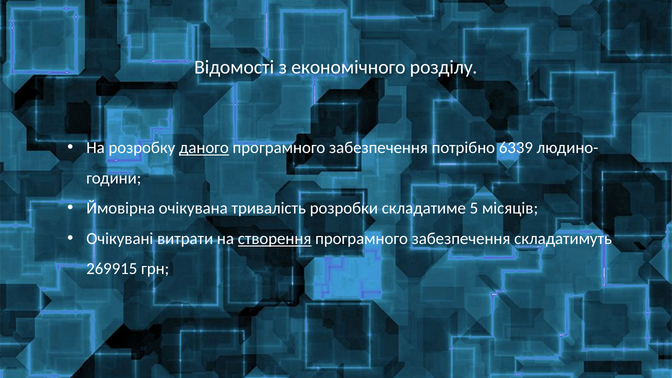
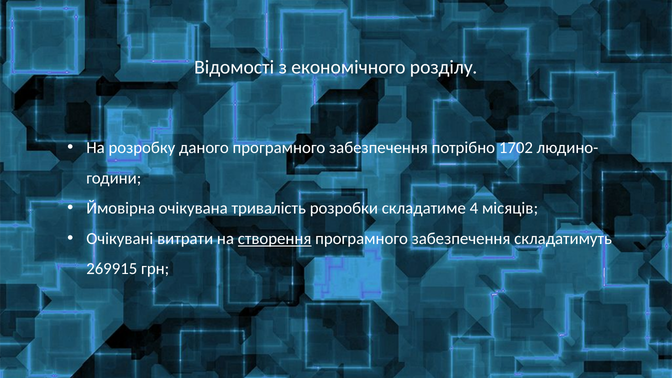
даного underline: present -> none
6339: 6339 -> 1702
5: 5 -> 4
